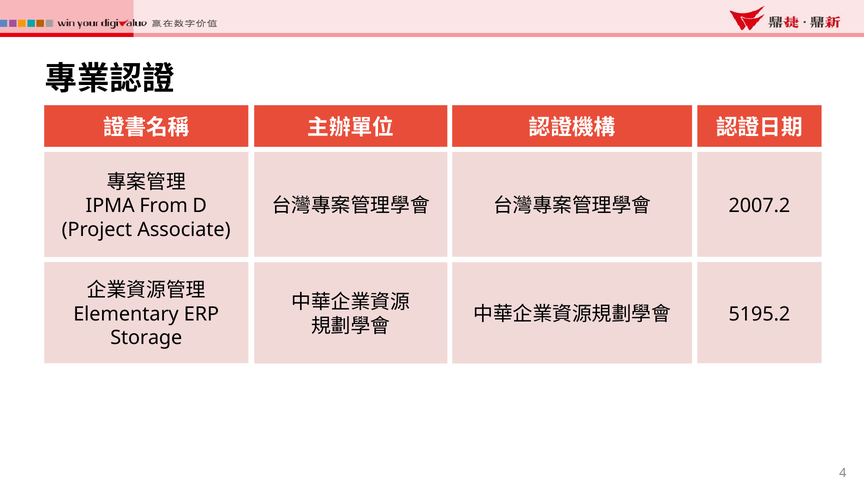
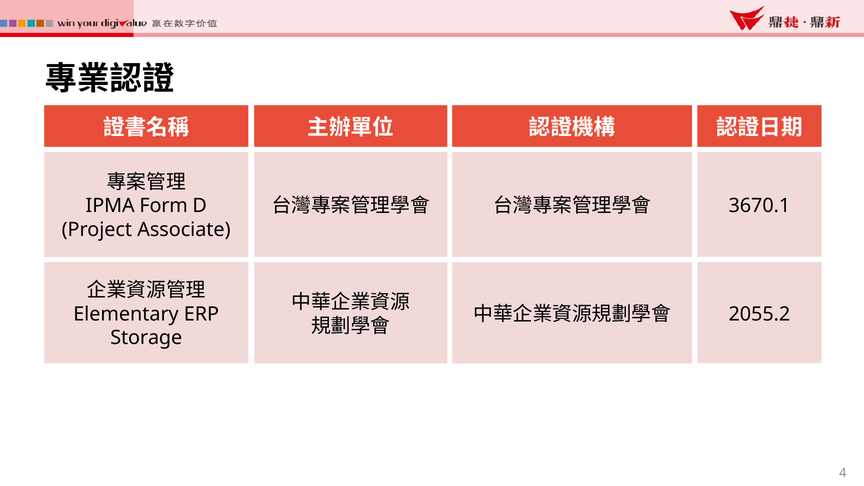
2007.2: 2007.2 -> 3670.1
From: From -> Form
5195.2: 5195.2 -> 2055.2
